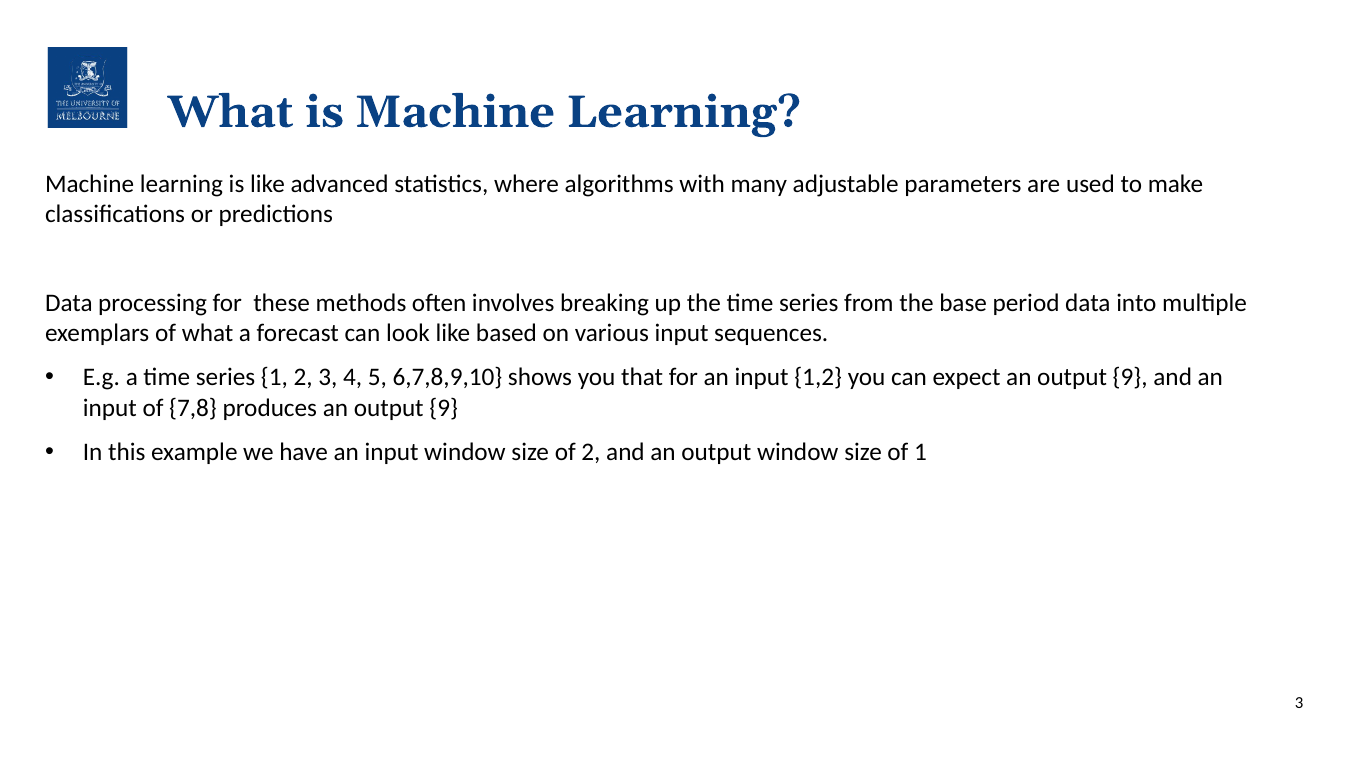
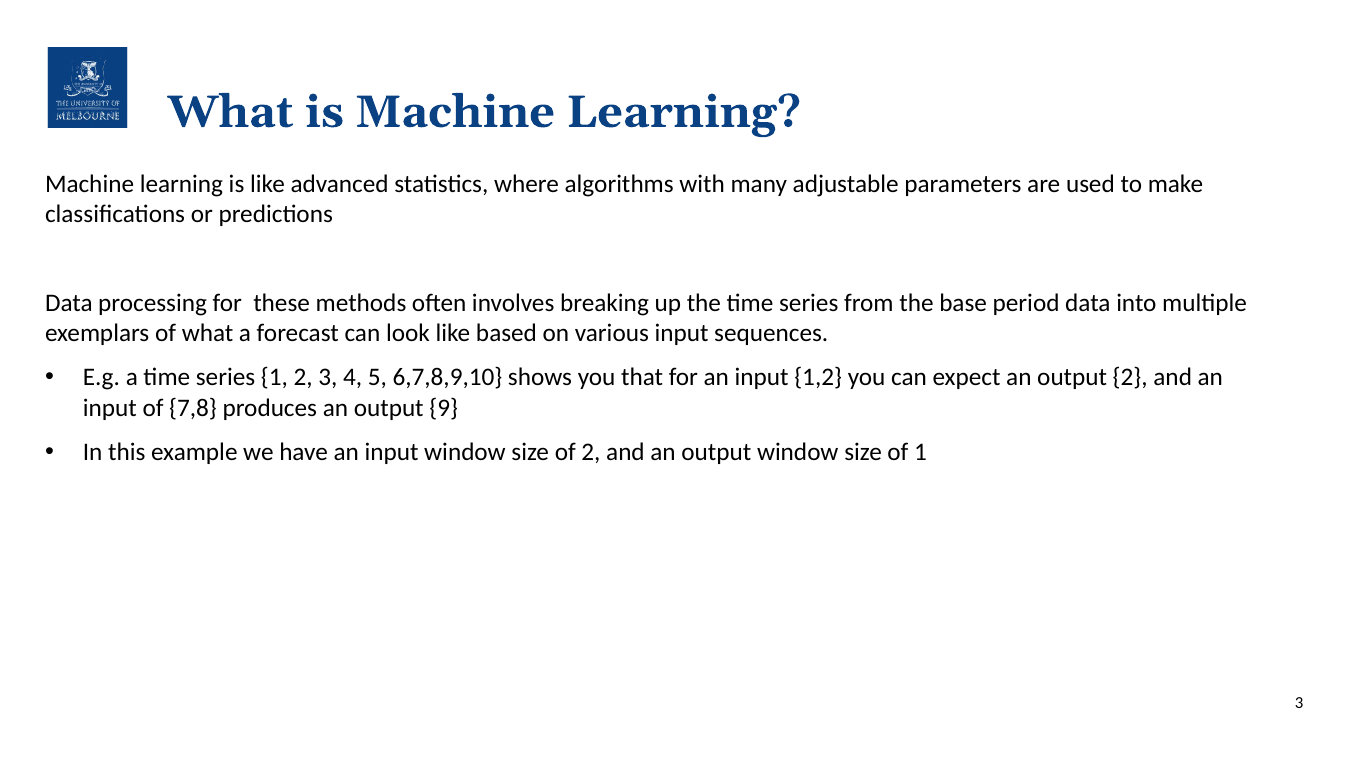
expect an output 9: 9 -> 2
